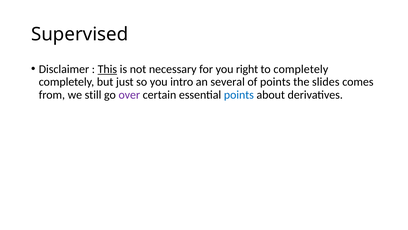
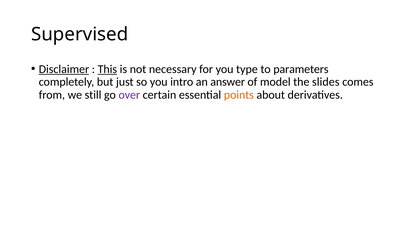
Disclaimer underline: none -> present
right: right -> type
to completely: completely -> parameters
several: several -> answer
of points: points -> model
points at (239, 95) colour: blue -> orange
